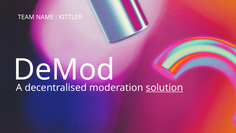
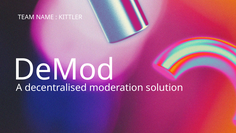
solution underline: present -> none
